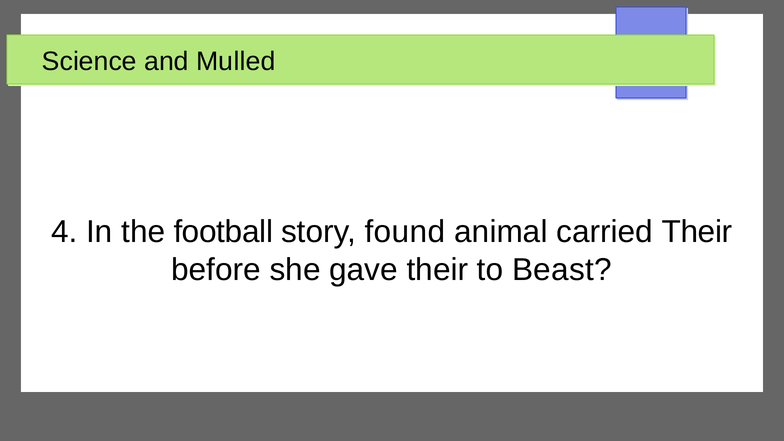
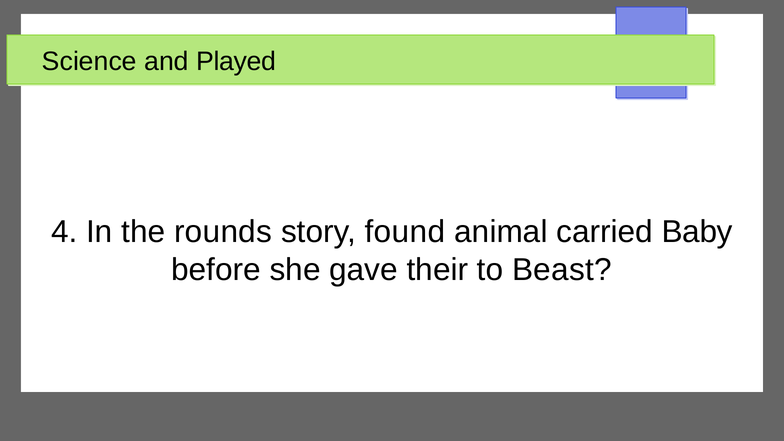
Mulled: Mulled -> Played
football: football -> rounds
carried Their: Their -> Baby
